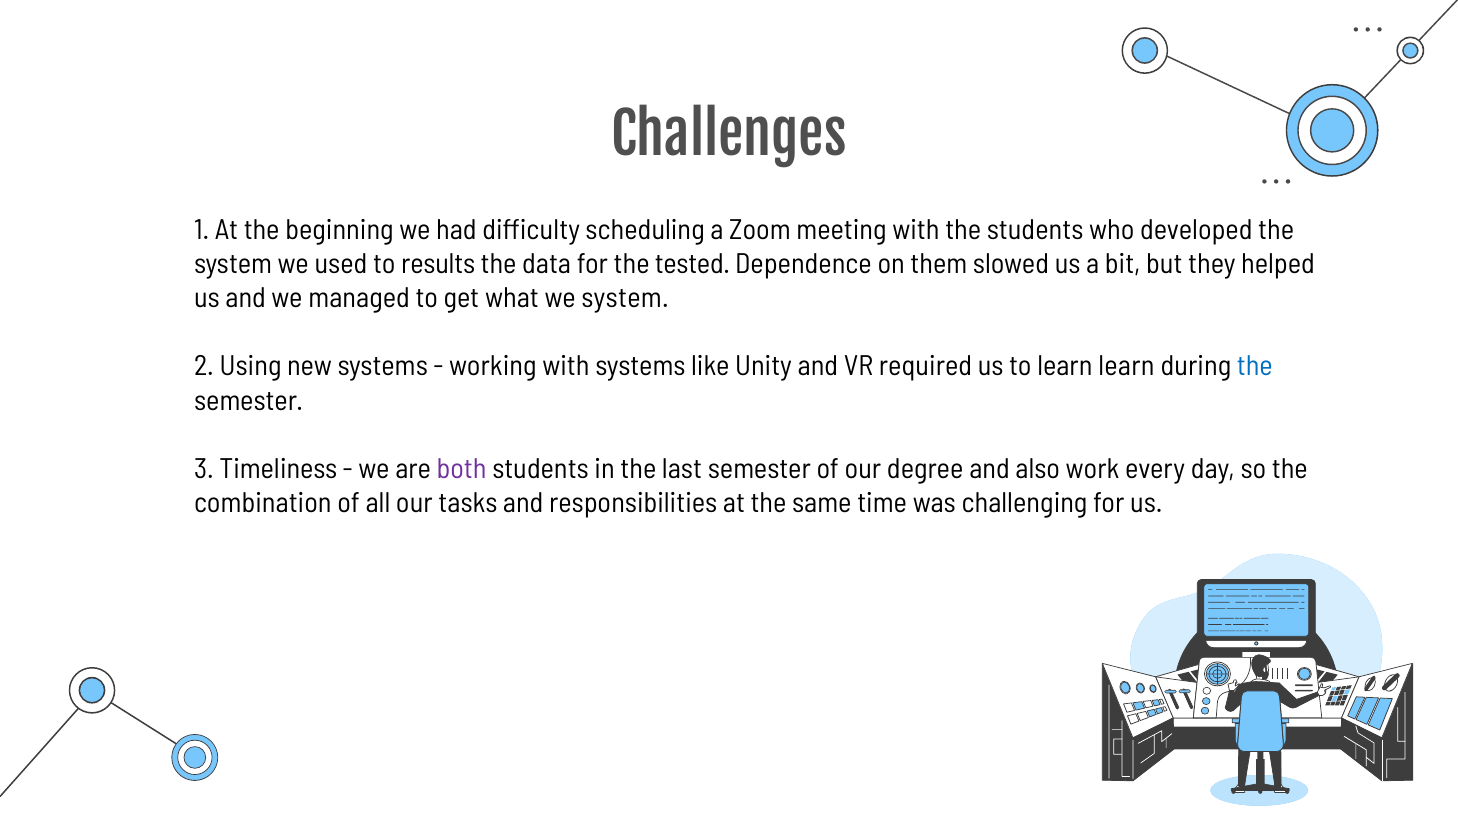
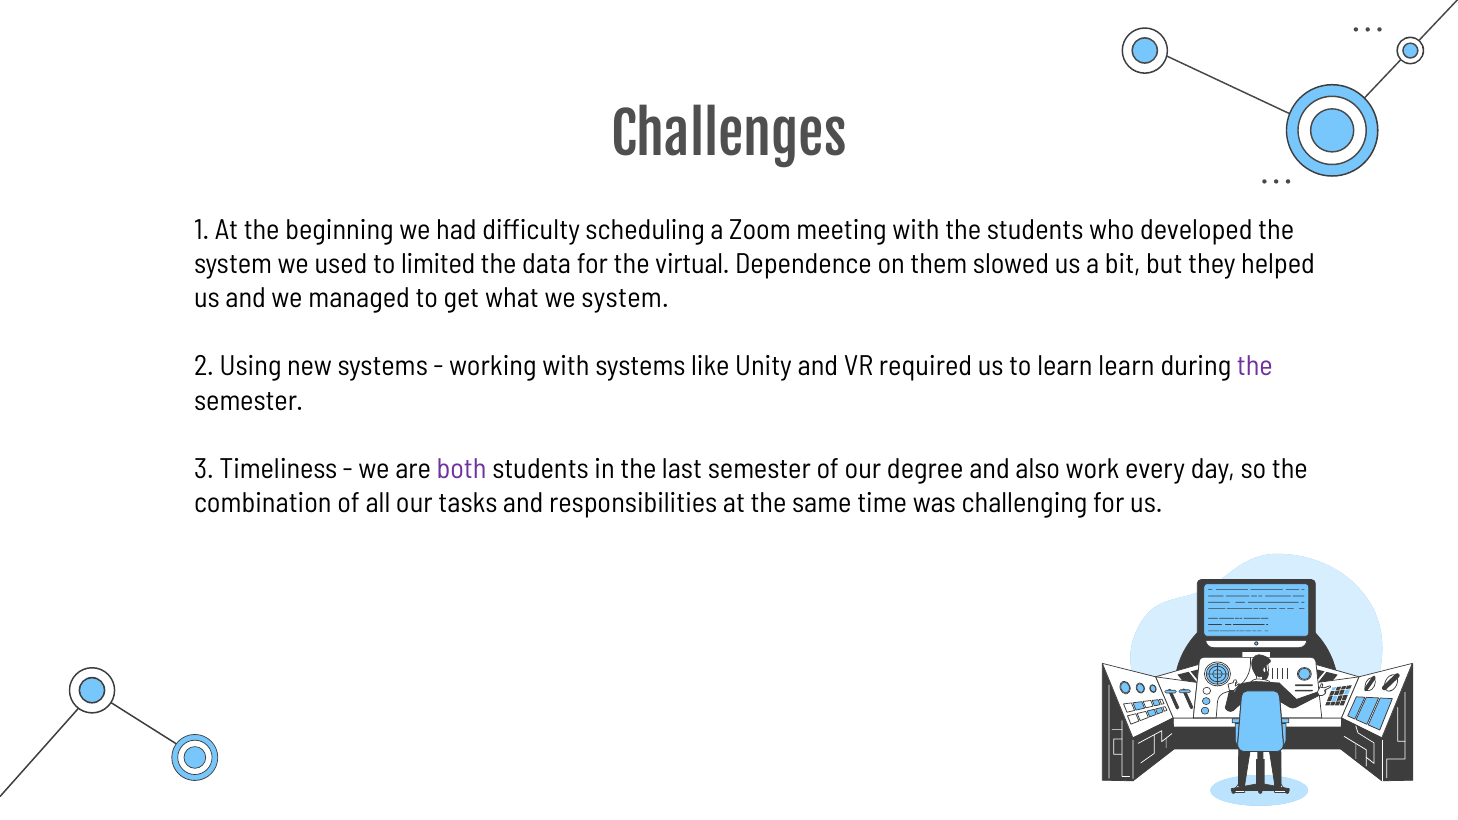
results: results -> limited
tested: tested -> virtual
the at (1255, 367) colour: blue -> purple
